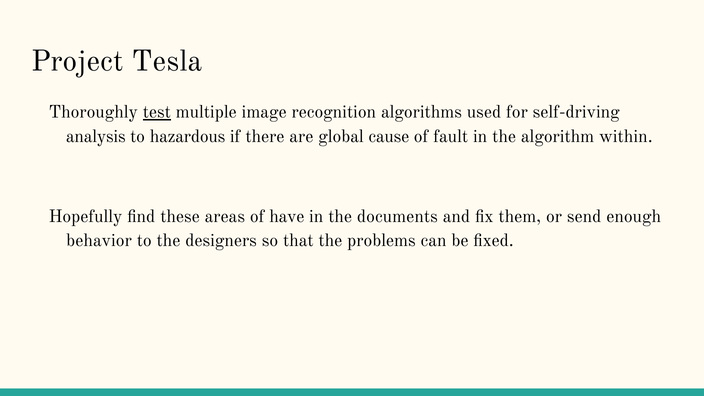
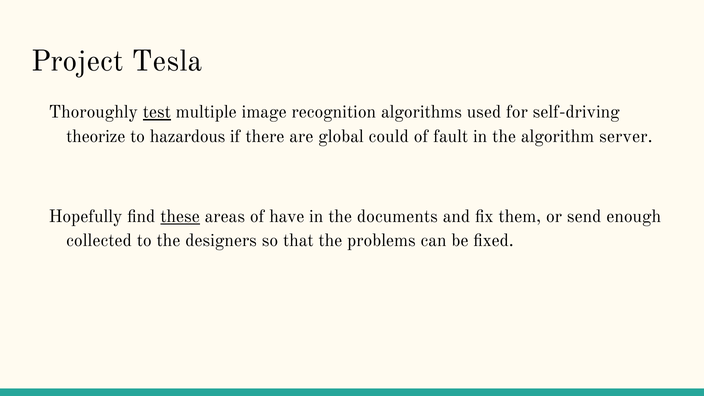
analysis: analysis -> theorize
cause: cause -> could
within: within -> server
these underline: none -> present
behavior: behavior -> collected
